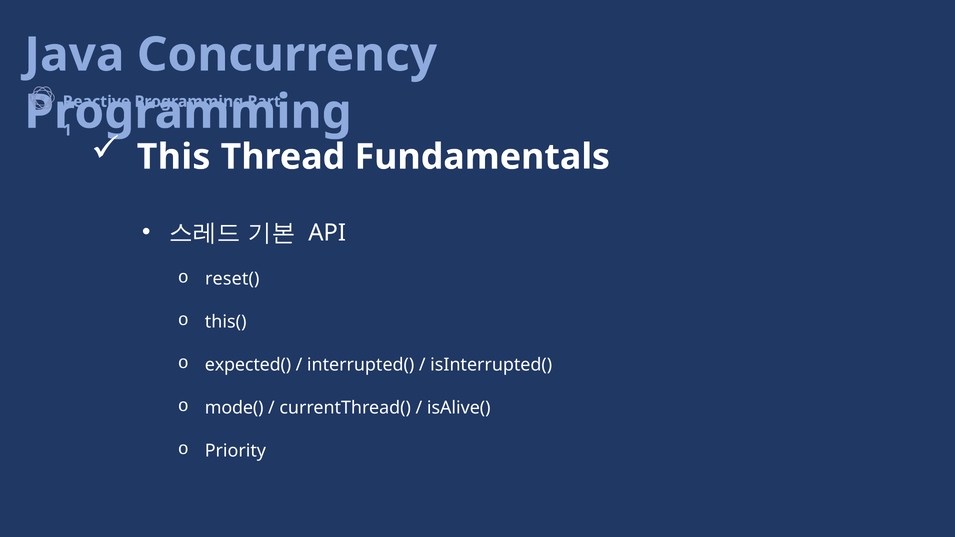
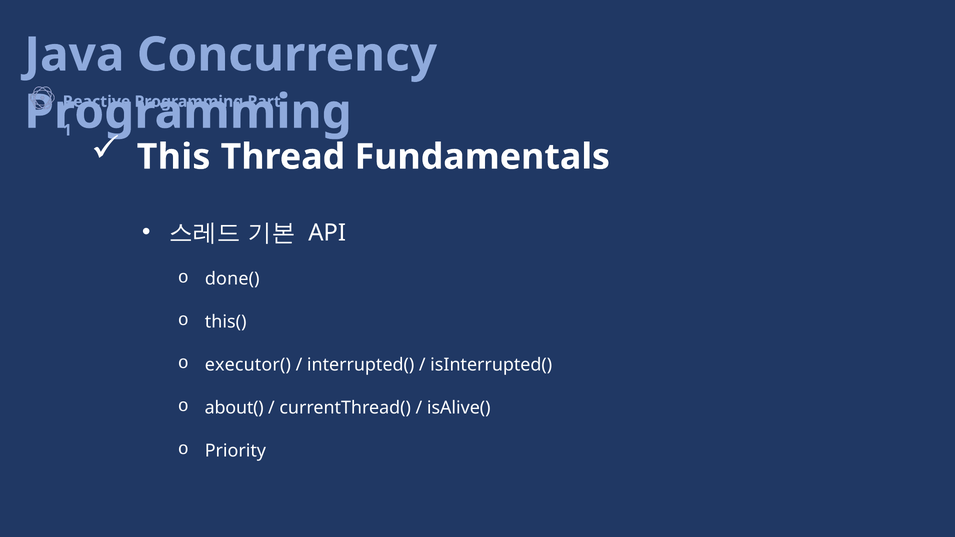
reset(: reset( -> done(
expected(: expected( -> executor(
mode(: mode( -> about(
